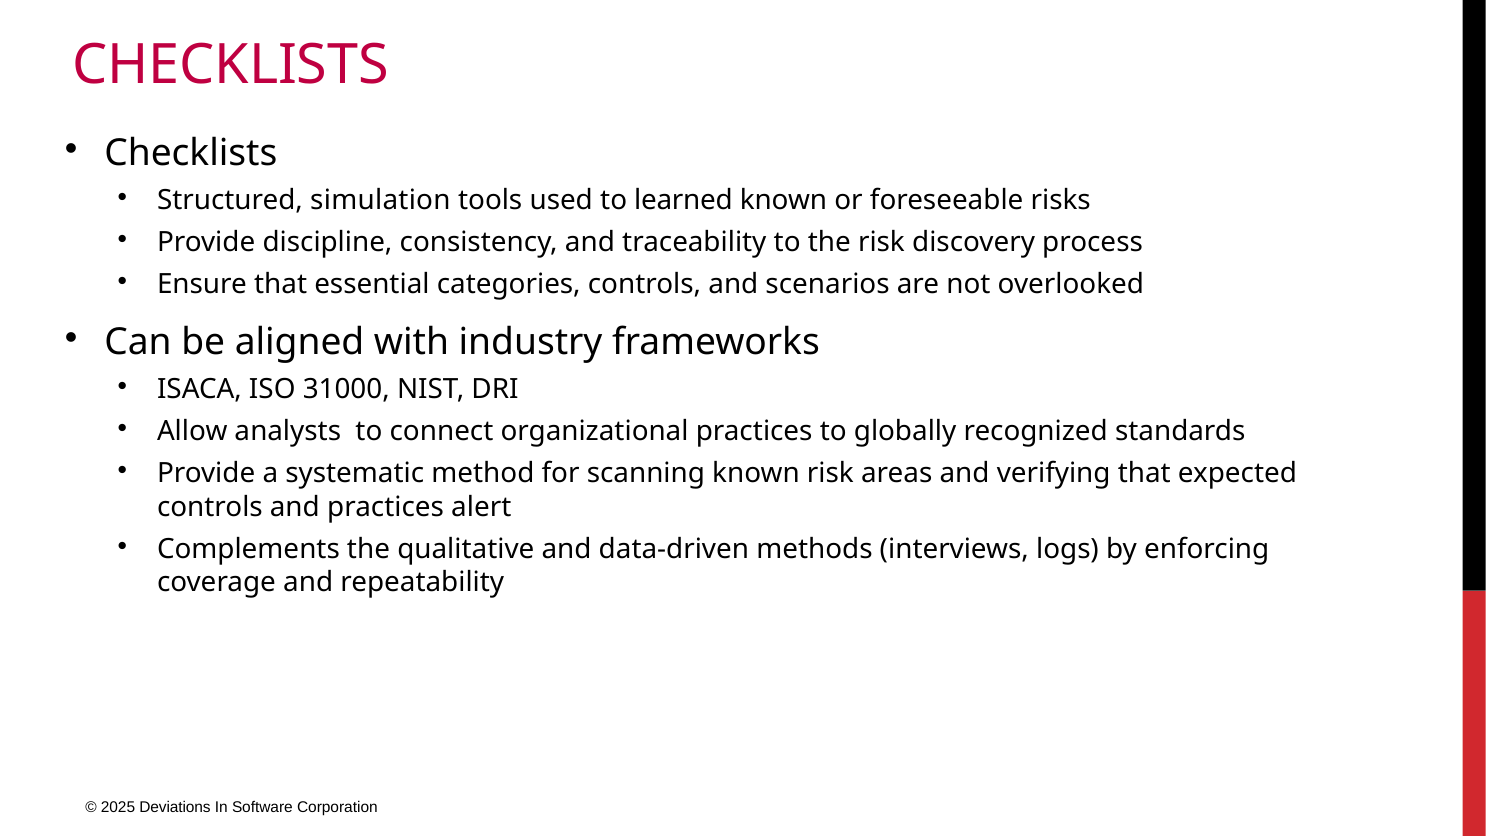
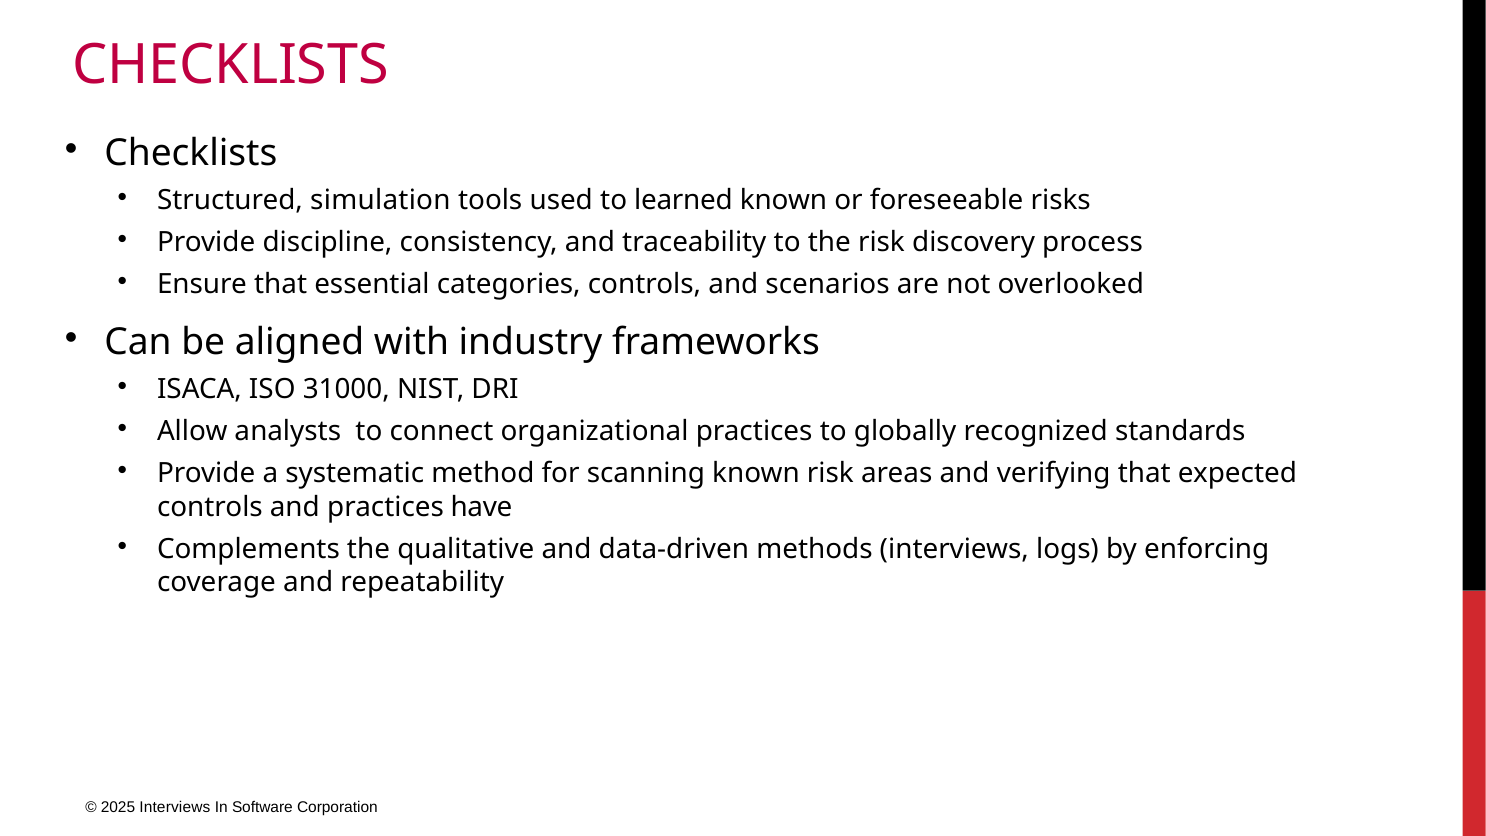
alert: alert -> have
2025 Deviations: Deviations -> Interviews
